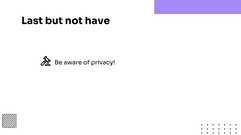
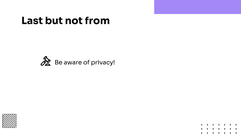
have: have -> from
